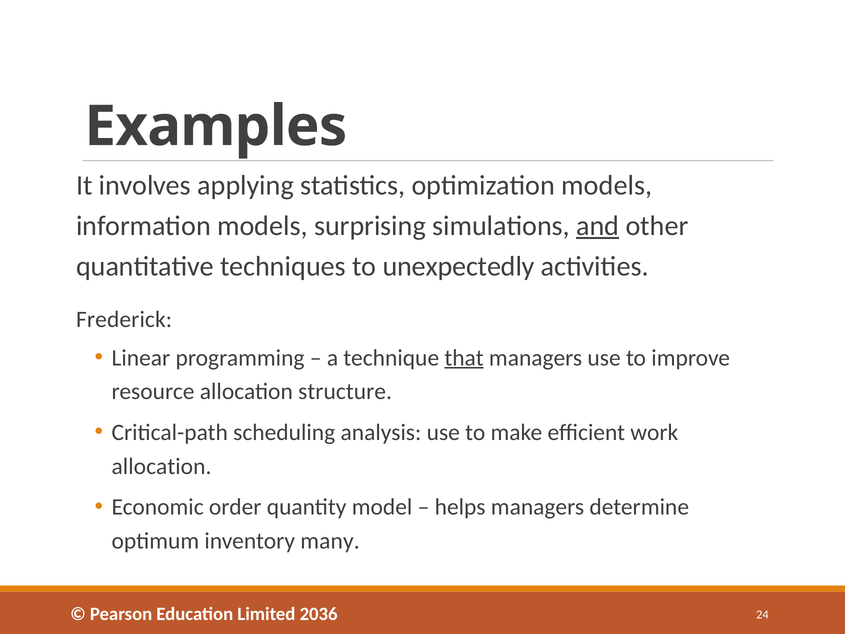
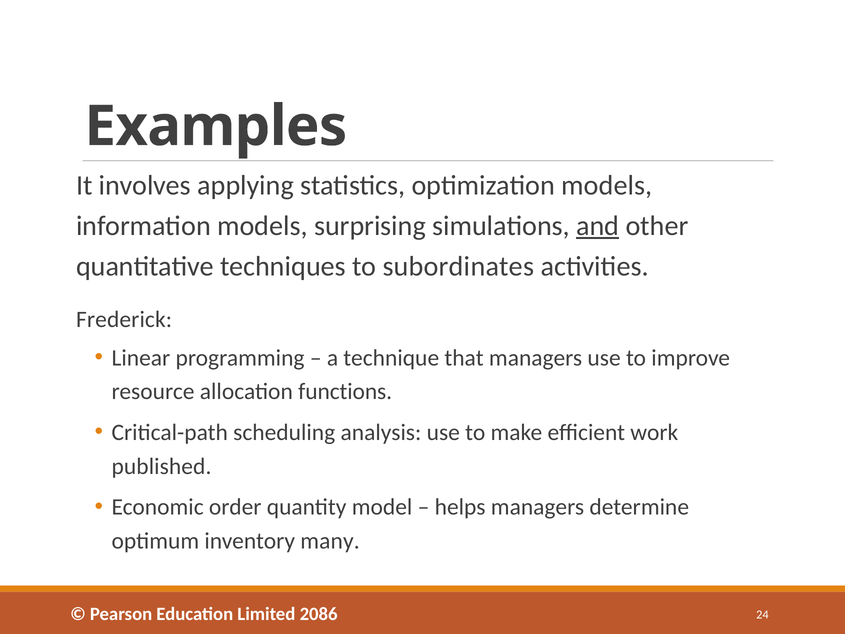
unexpectedly: unexpectedly -> subordinates
that underline: present -> none
structure: structure -> functions
allocation at (162, 466): allocation -> published
2036: 2036 -> 2086
